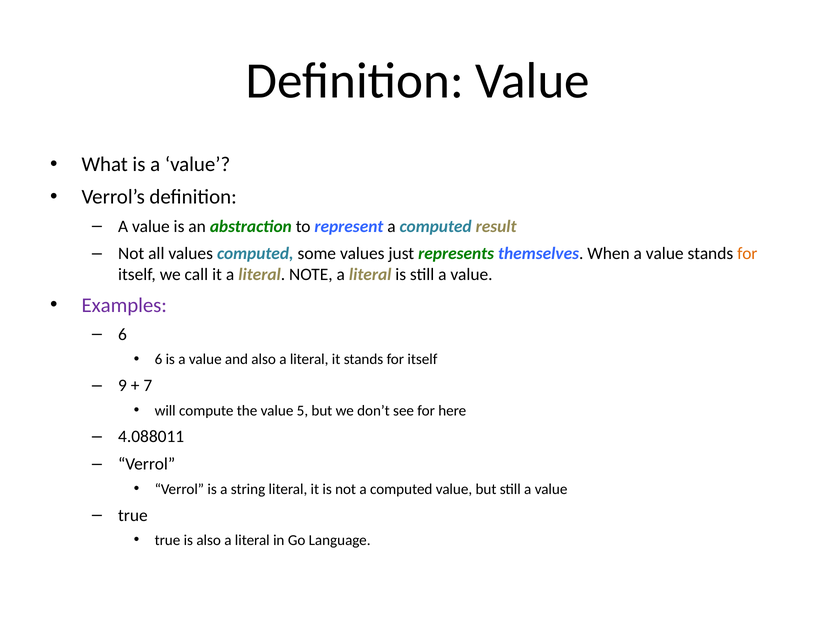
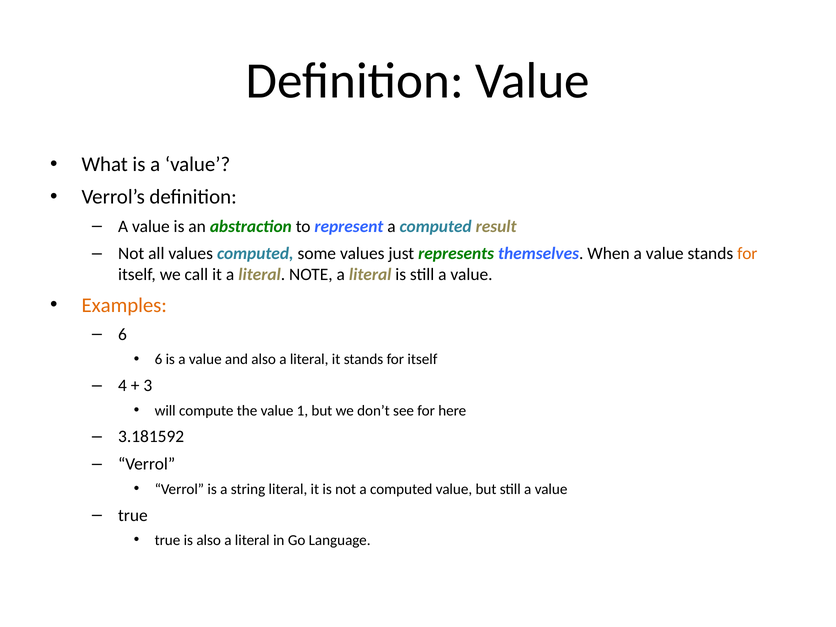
Examples colour: purple -> orange
9: 9 -> 4
7: 7 -> 3
5: 5 -> 1
4.088011: 4.088011 -> 3.181592
